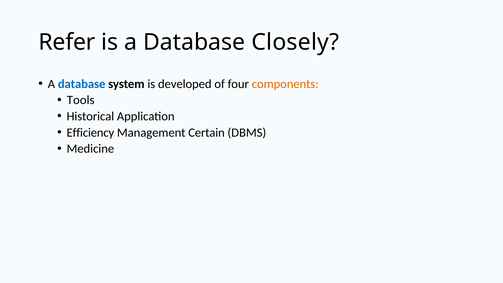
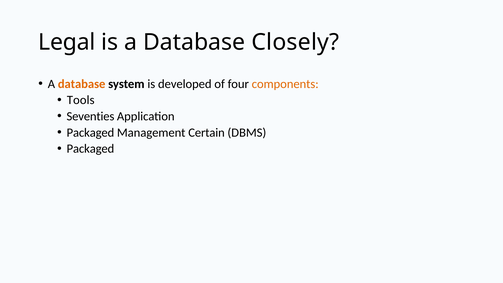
Refer: Refer -> Legal
database at (82, 84) colour: blue -> orange
Historical: Historical -> Seventies
Efficiency at (90, 132): Efficiency -> Packaged
Medicine at (90, 149): Medicine -> Packaged
